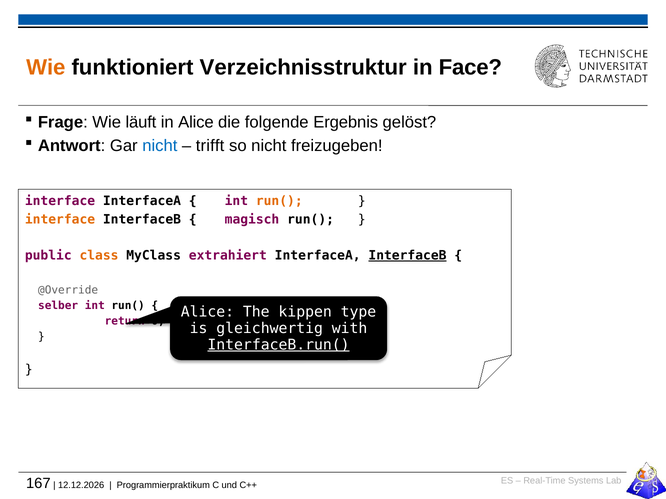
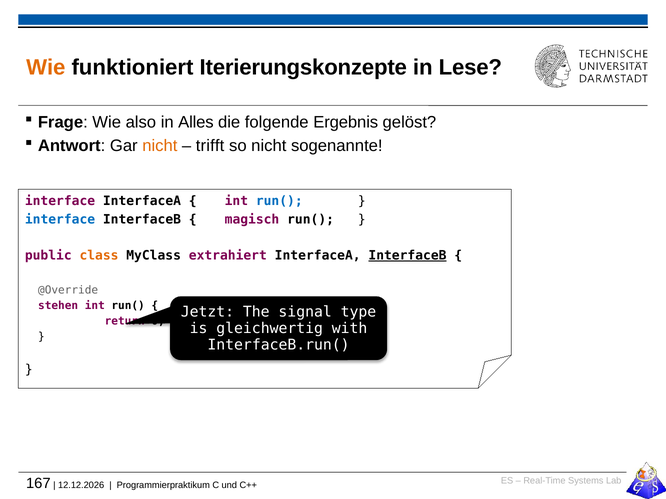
Verzeichnisstruktur: Verzeichnisstruktur -> Iterierungskonzepte
Face: Face -> Lese
läuft: läuft -> also
in Alice: Alice -> Alles
nicht at (160, 146) colour: blue -> orange
freizugeben: freizugeben -> sogenannte
run( at (279, 201) colour: orange -> blue
interface at (60, 220) colour: orange -> blue
selber: selber -> stehen
Alice at (207, 312): Alice -> Jetzt
kippen: kippen -> signal
InterfaceB.run( underline: present -> none
